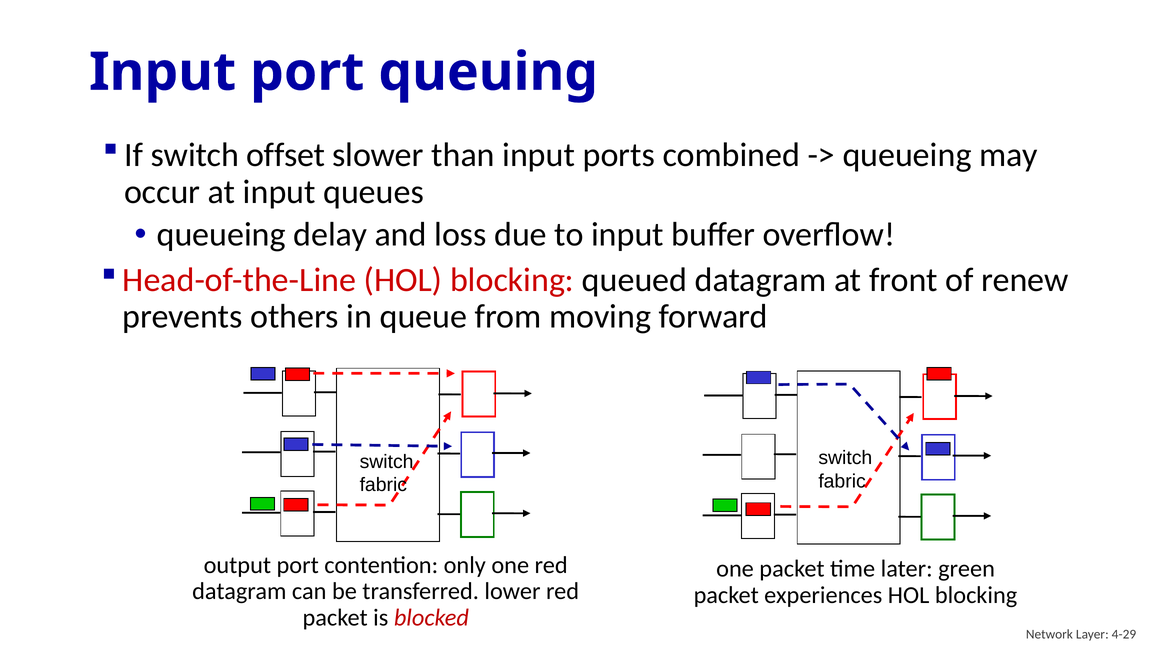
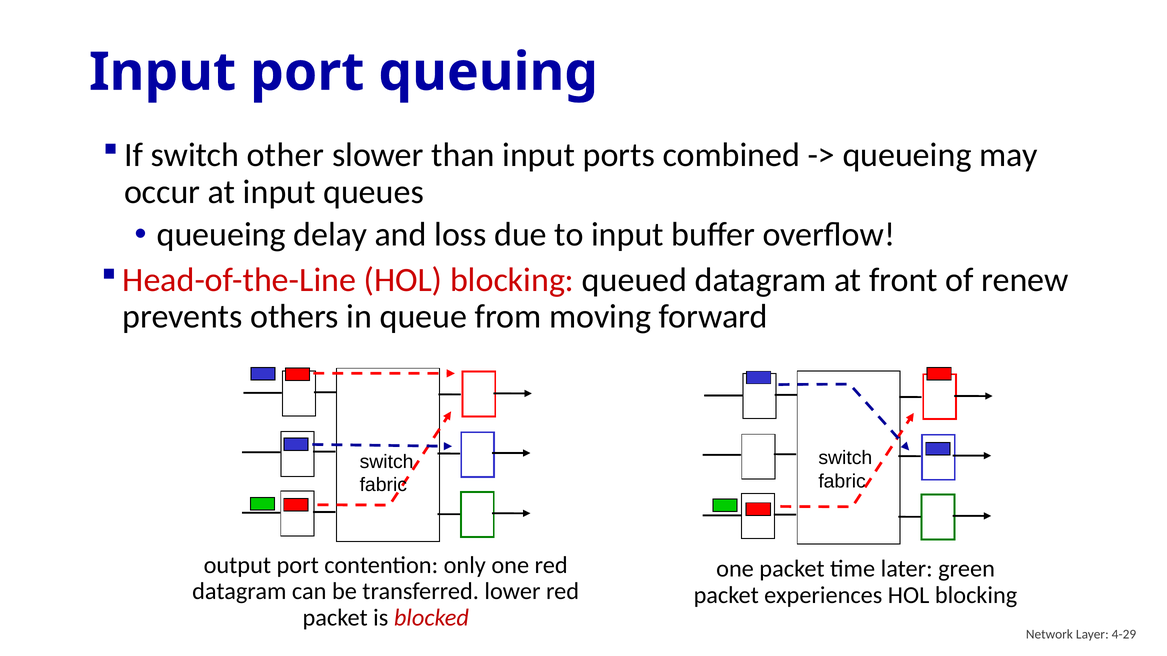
offset: offset -> other
